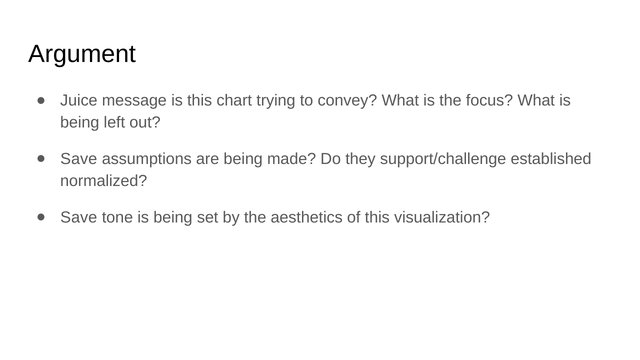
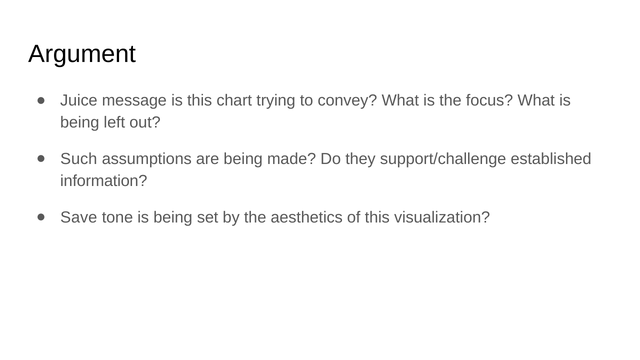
Save at (79, 159): Save -> Such
normalized: normalized -> information
